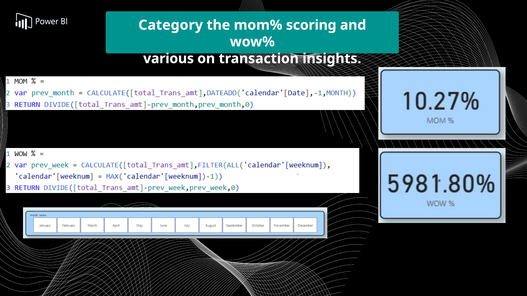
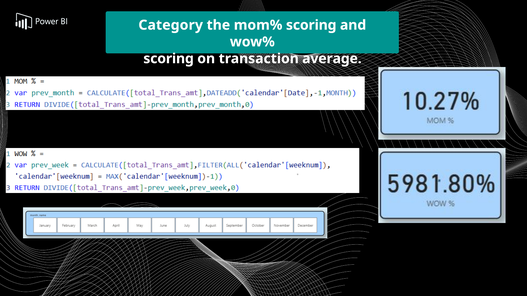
various at (169, 59): various -> scoring
insights: insights -> average
